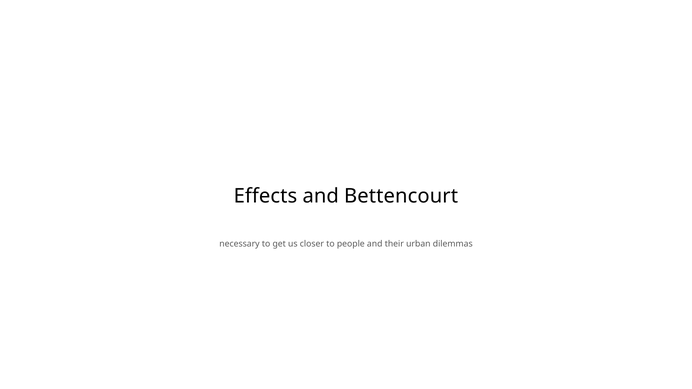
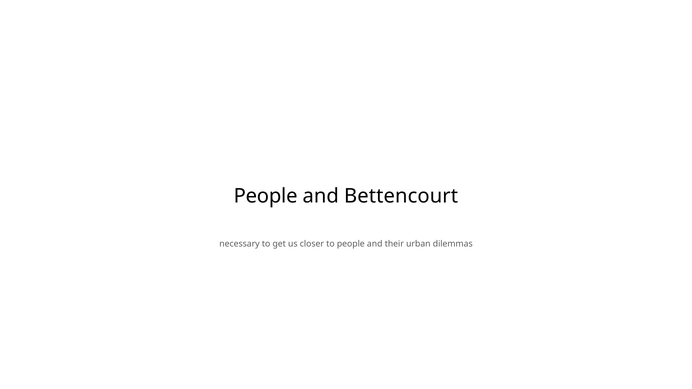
Effects at (265, 196): Effects -> People
